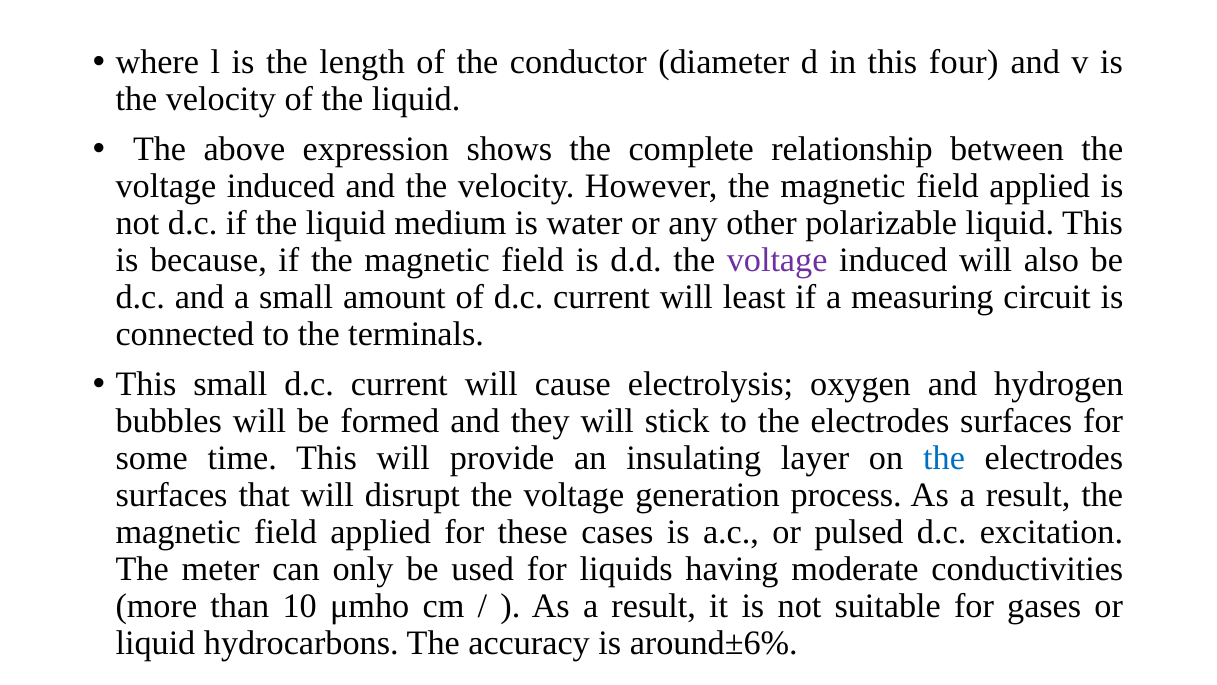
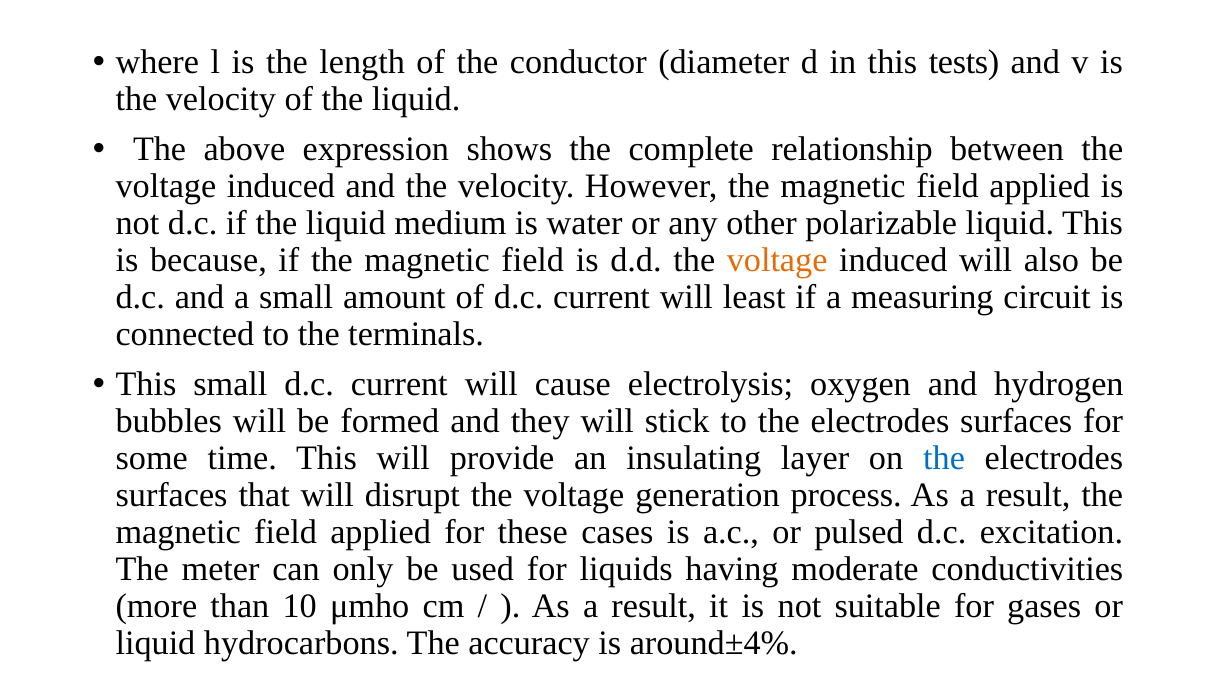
four: four -> tests
voltage at (777, 260) colour: purple -> orange
around±6%: around±6% -> around±4%
